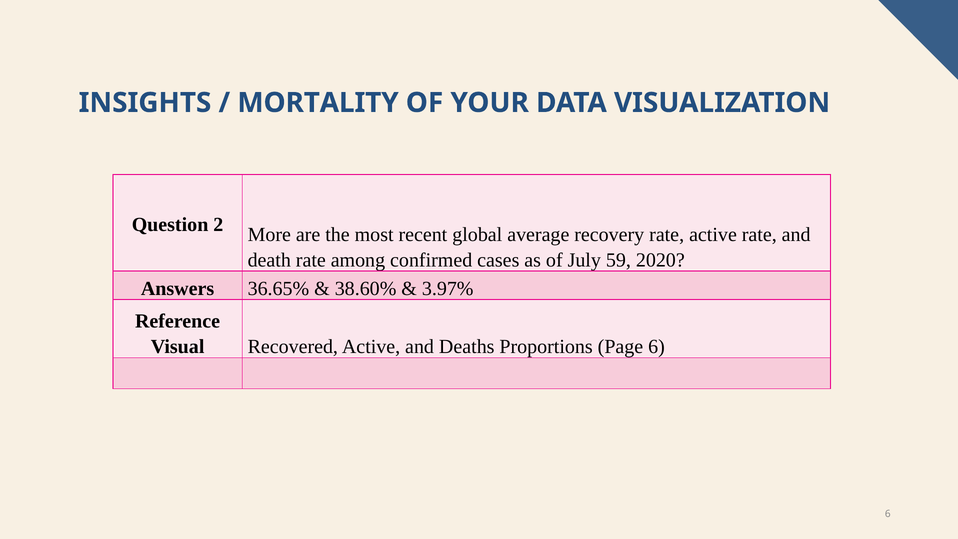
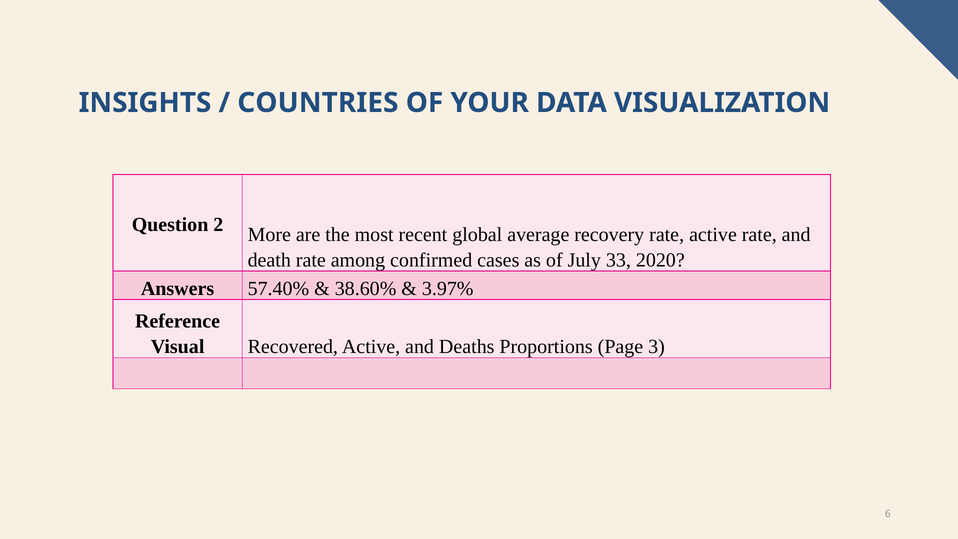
MORTALITY: MORTALITY -> COUNTRIES
59: 59 -> 33
36.65%: 36.65% -> 57.40%
Page 6: 6 -> 3
